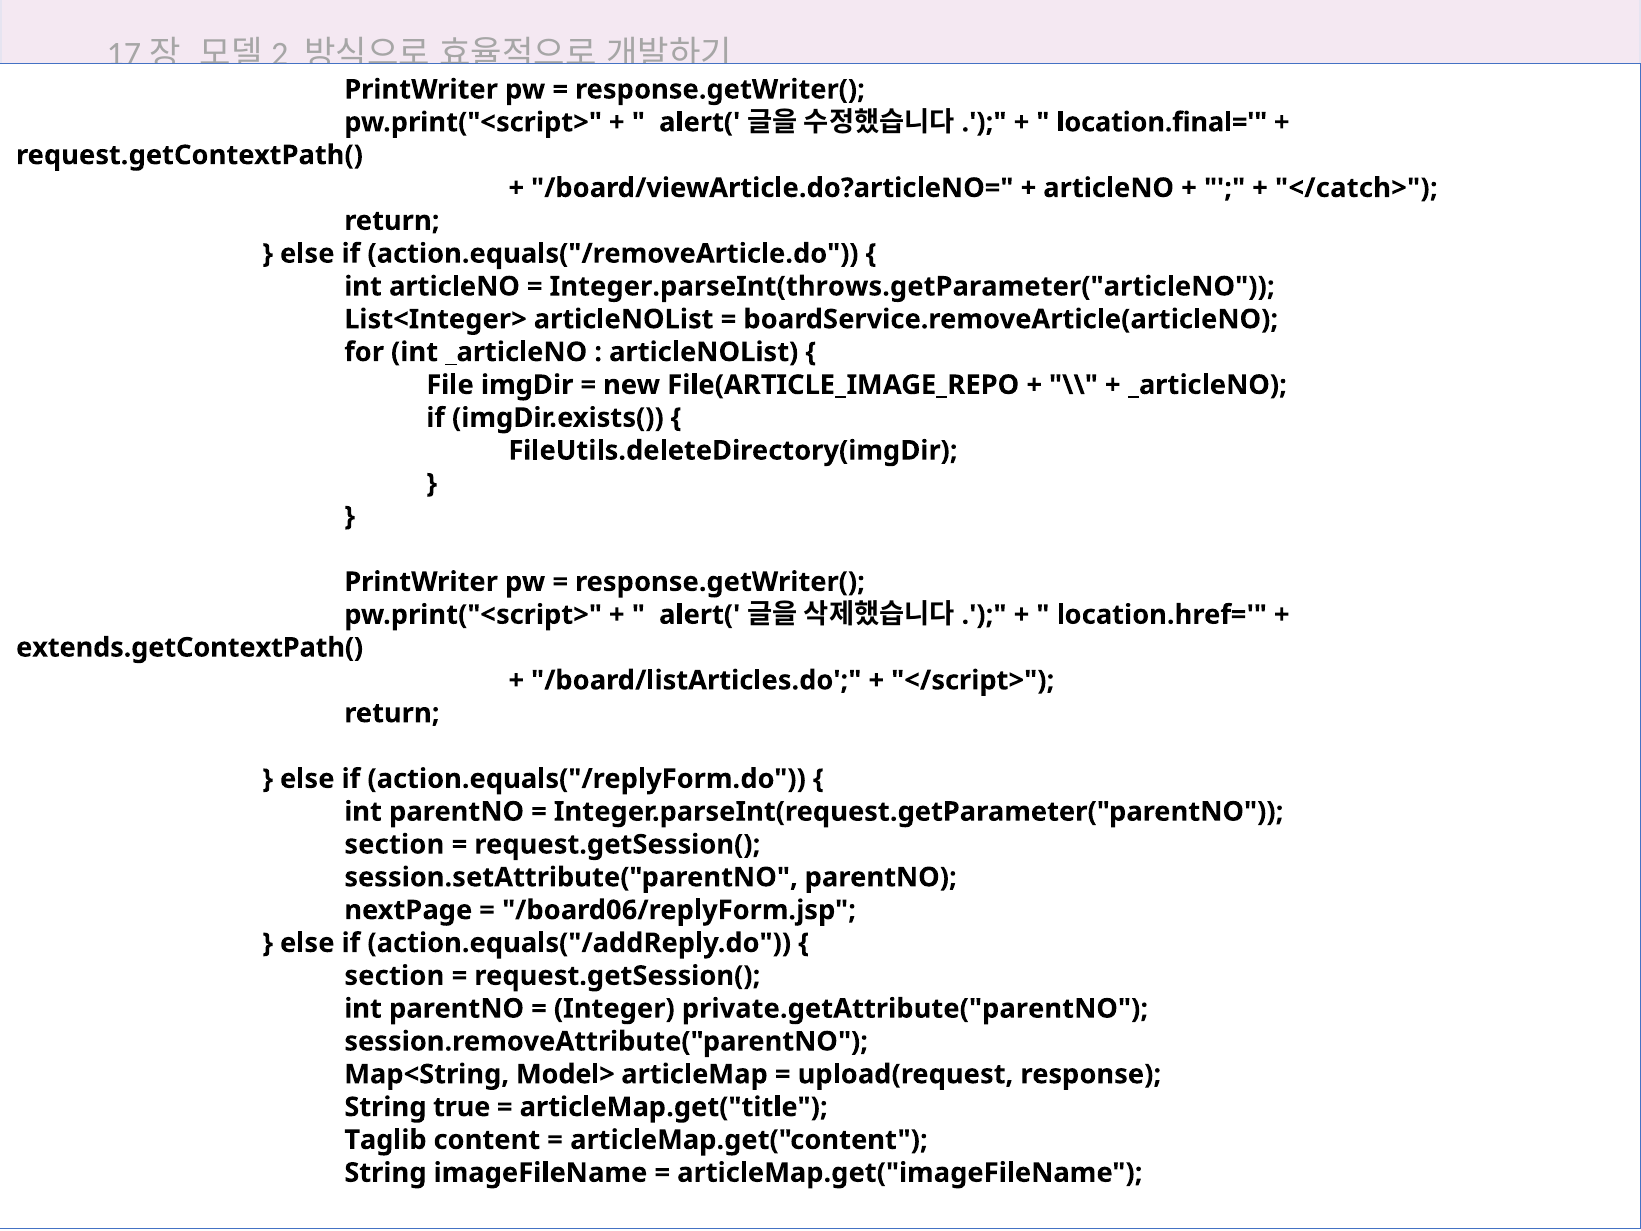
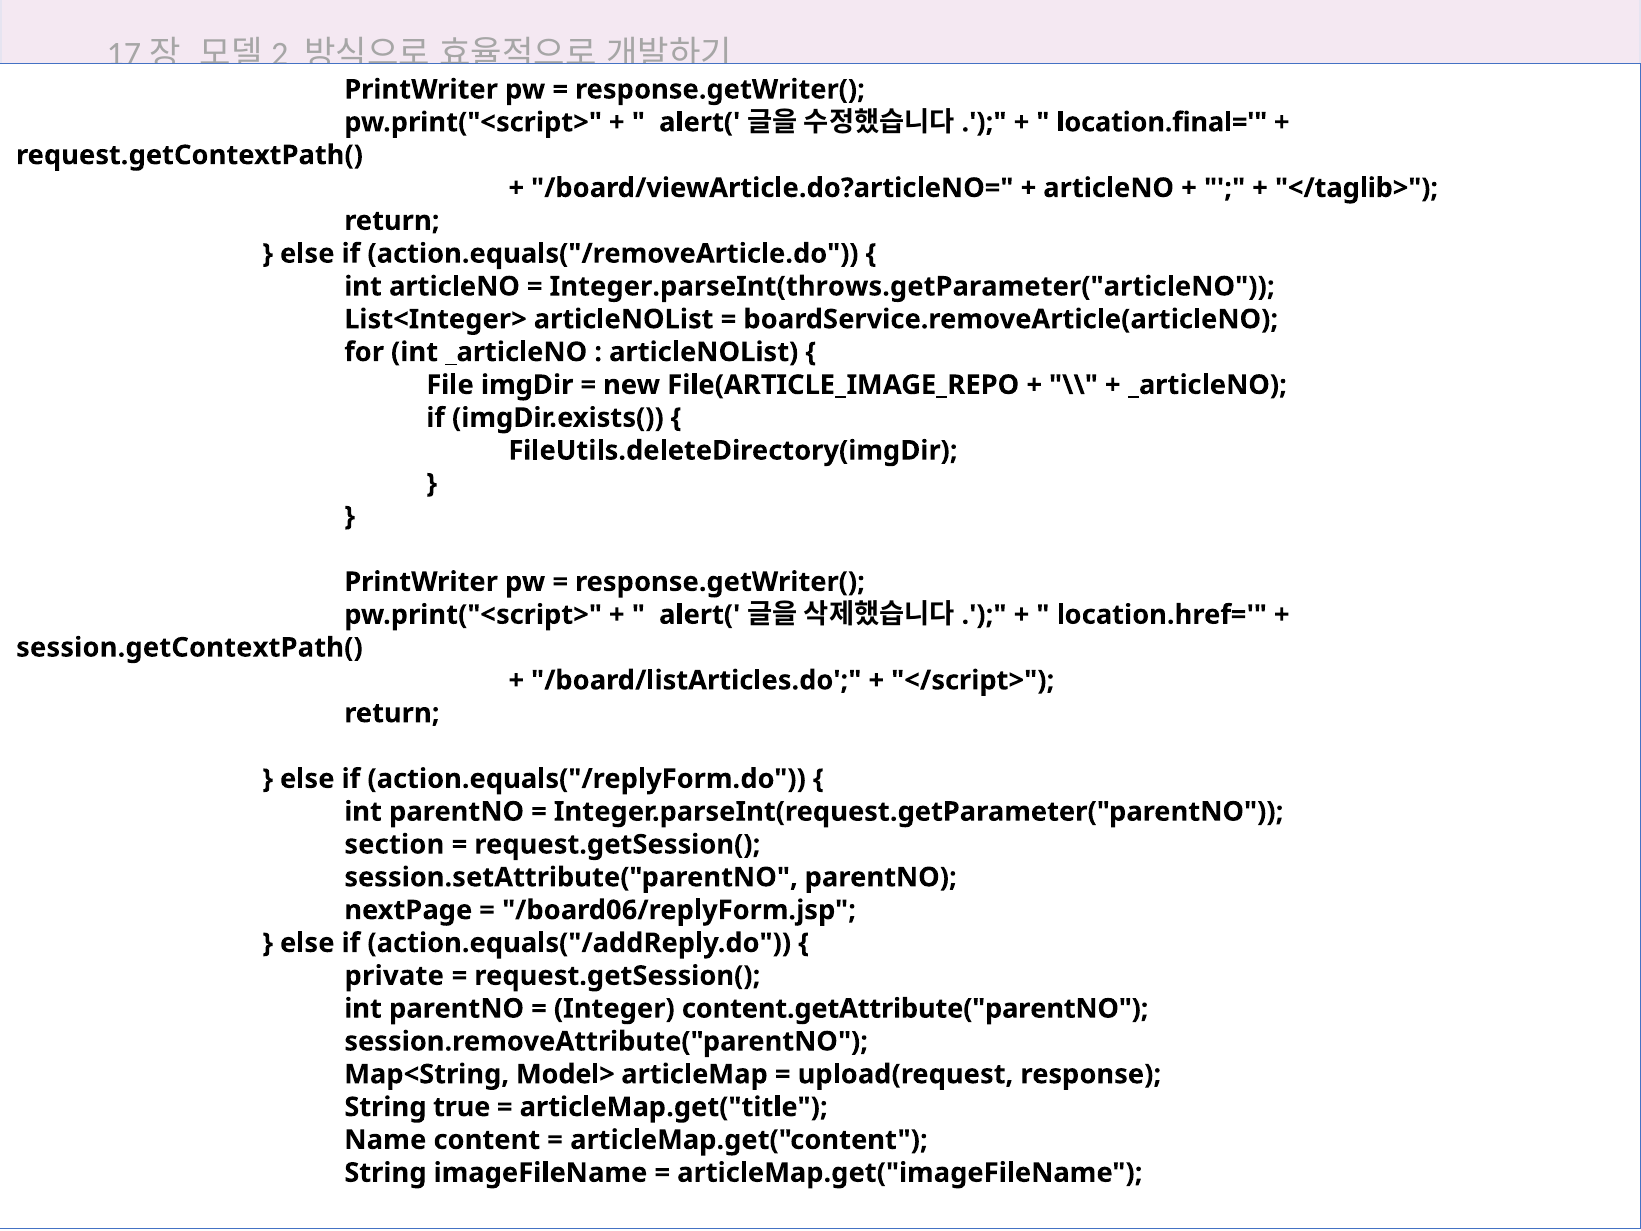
</catch>: </catch> -> </taglib>
extends.getContextPath(: extends.getContextPath( -> session.getContextPath(
section at (394, 976): section -> private
private.getAttribute("parentNO: private.getAttribute("parentNO -> content.getAttribute("parentNO
Taglib: Taglib -> Name
